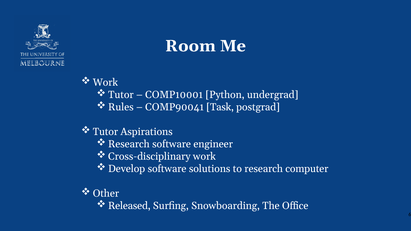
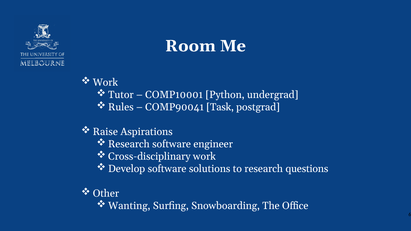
Tutor at (105, 132): Tutor -> Raise
computer: computer -> questions
Released: Released -> Wanting
